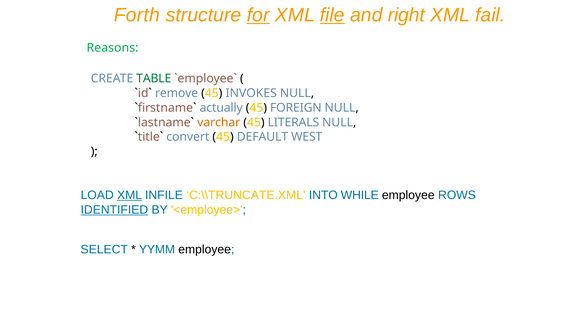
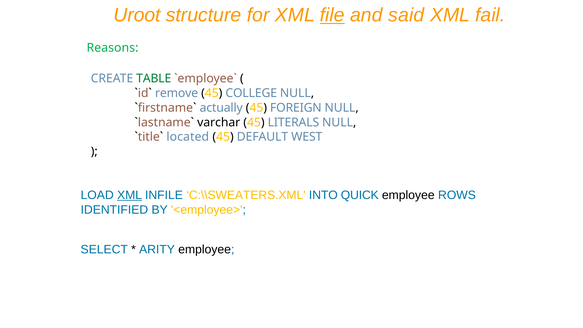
Forth: Forth -> Uroot
for underline: present -> none
right: right -> said
INVOKES: INVOKES -> COLLEGE
varchar colour: orange -> black
convert: convert -> located
C:\\TRUNCATE.XML: C:\\TRUNCATE.XML -> C:\\SWEATERS.XML
WHILE: WHILE -> QUICK
IDENTIFIED underline: present -> none
YYMM: YYMM -> ARITY
